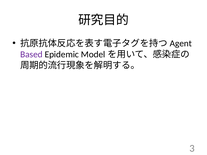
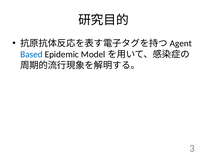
Based colour: purple -> blue
